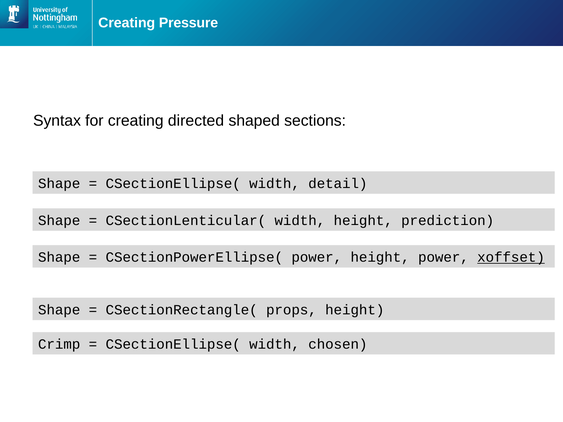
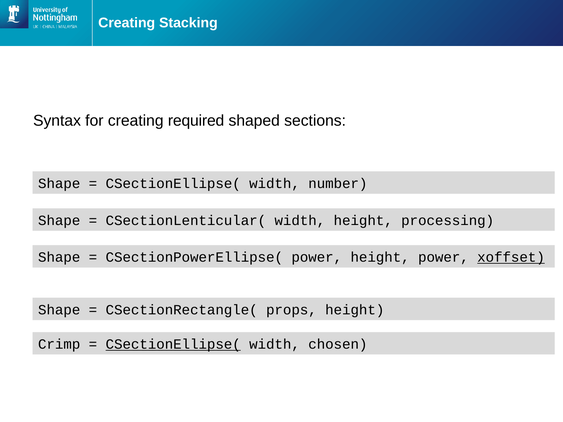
Pressure: Pressure -> Stacking
directed: directed -> required
detail: detail -> number
prediction: prediction -> processing
CSectionEllipse( at (173, 344) underline: none -> present
